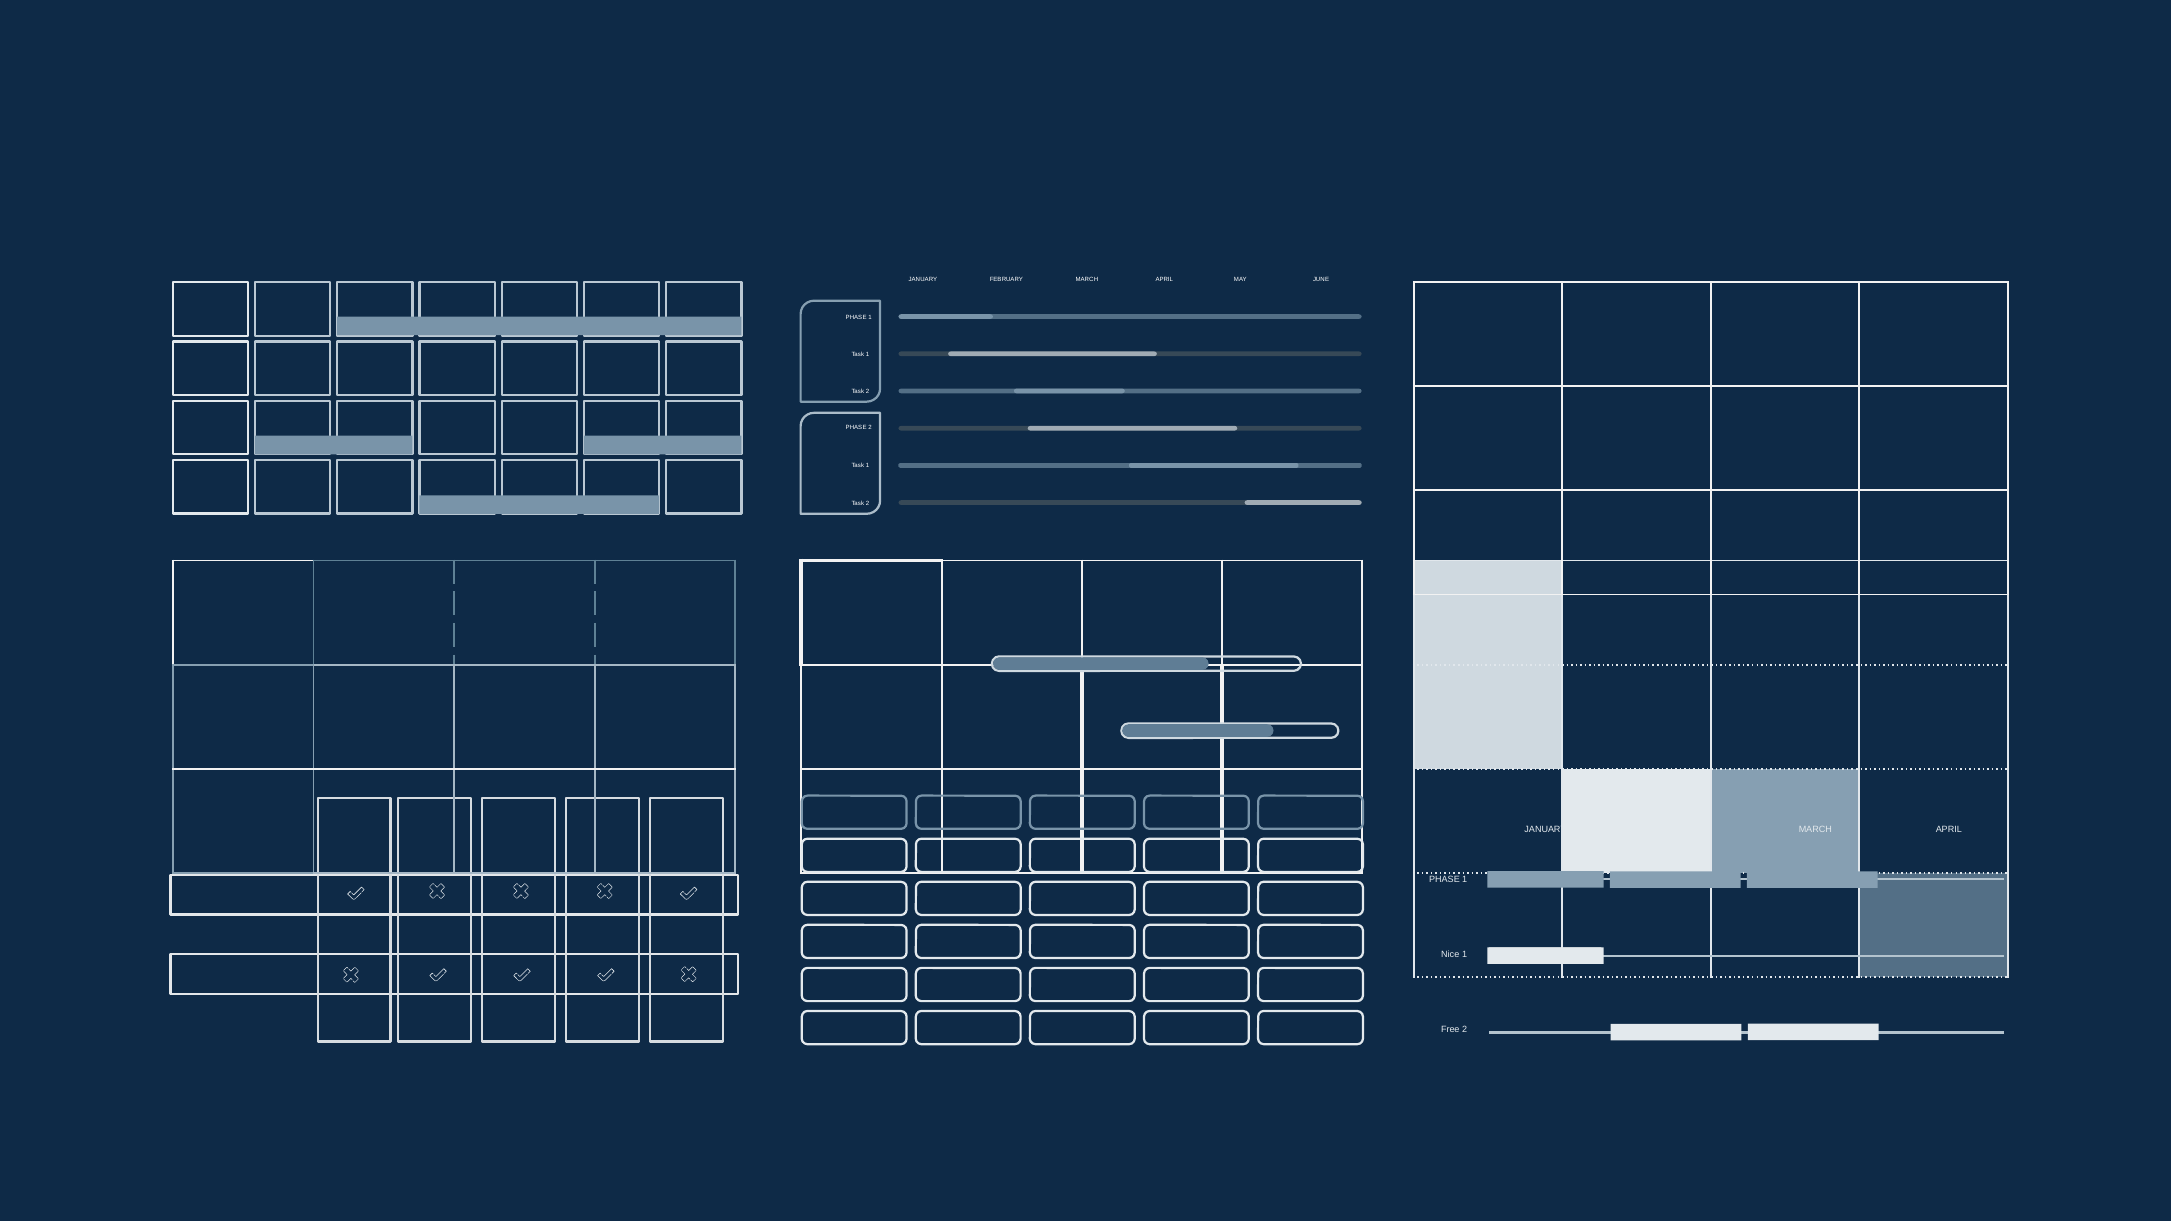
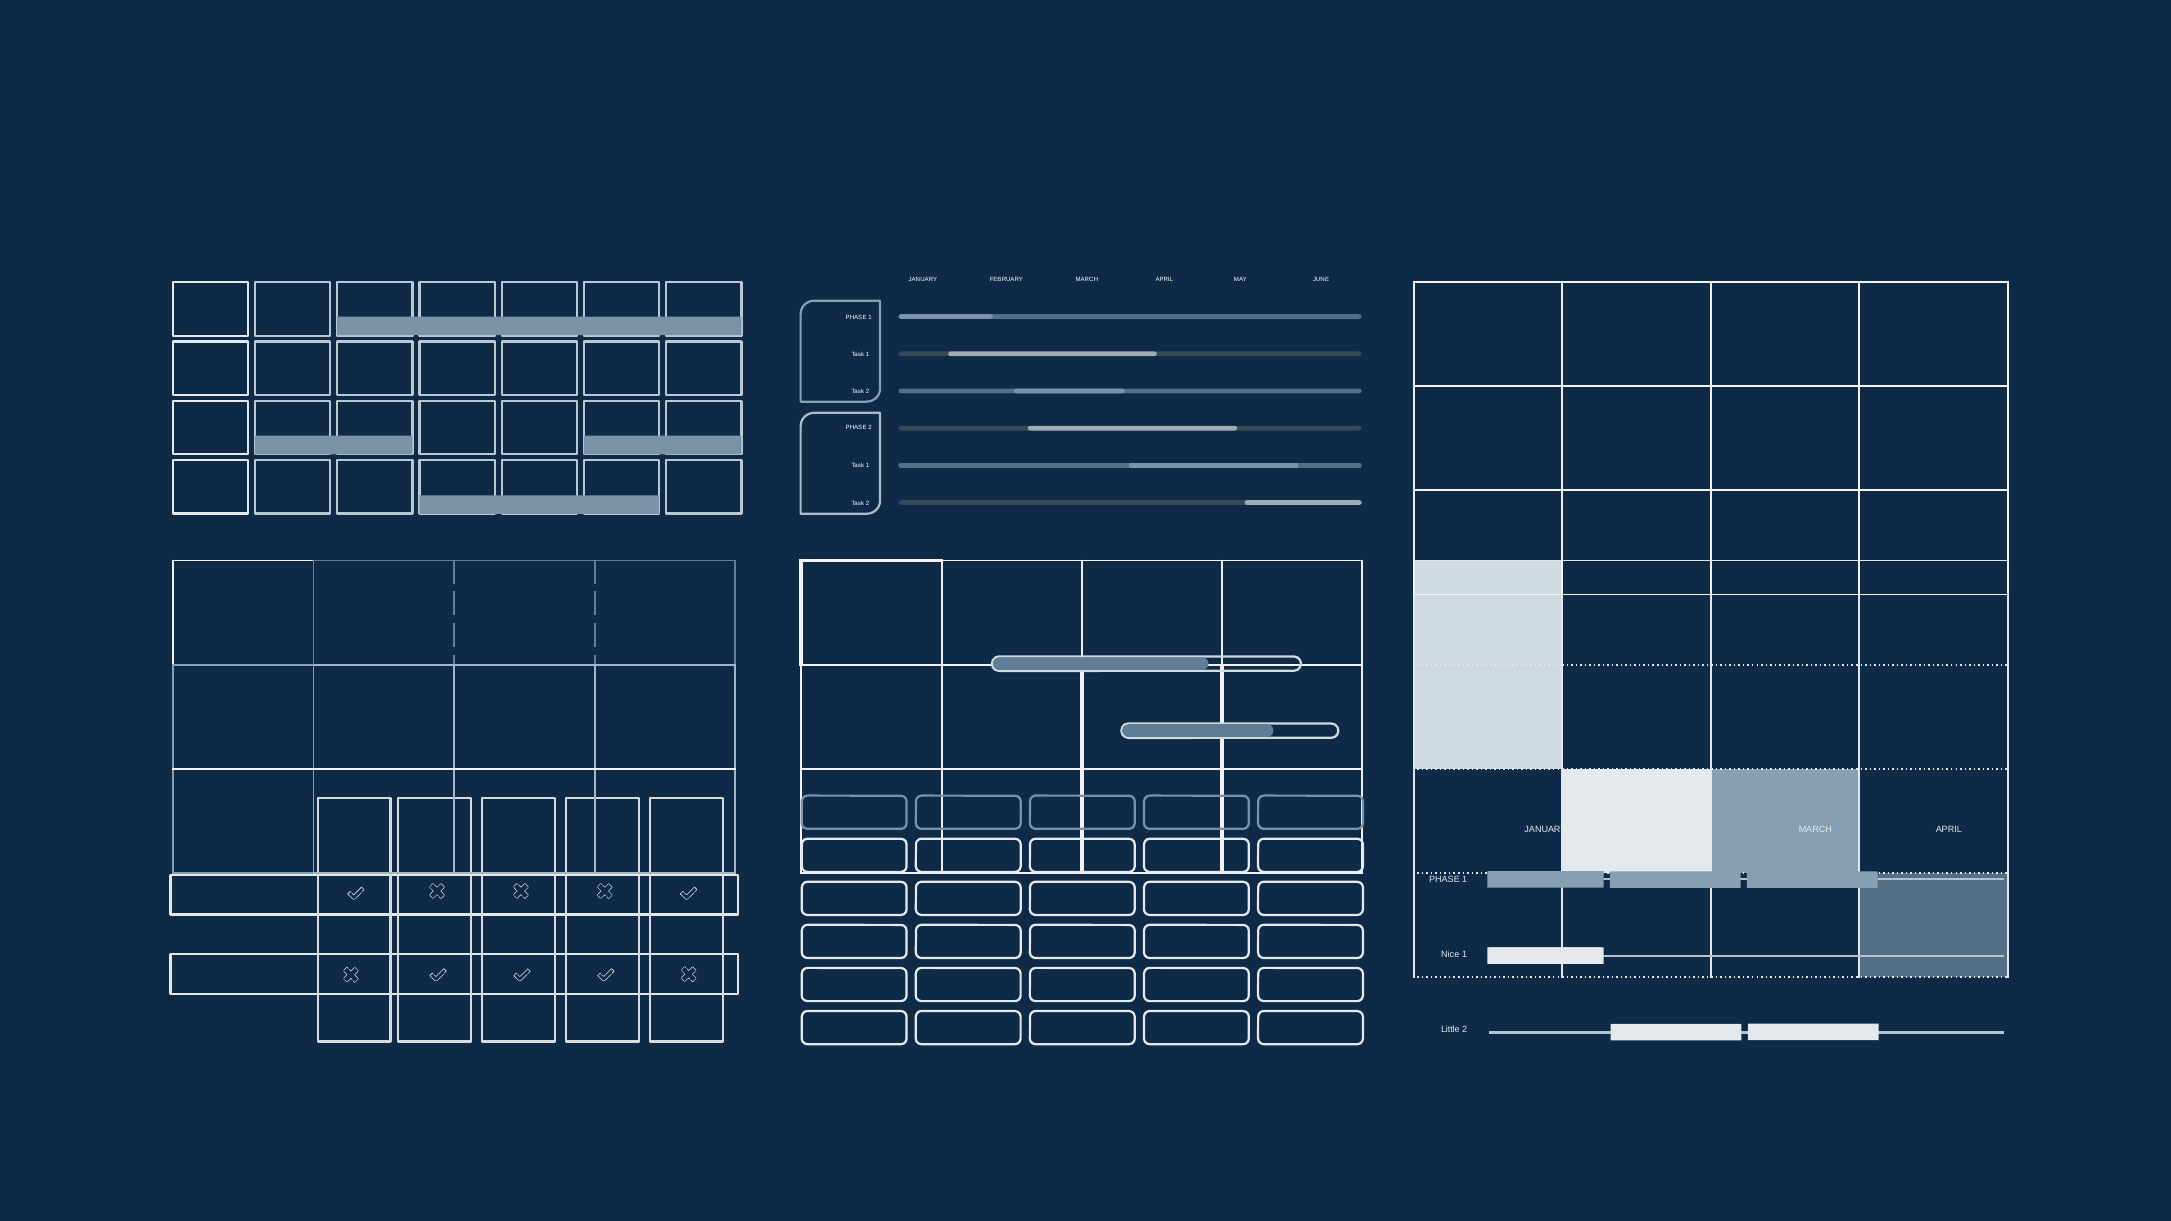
Free: Free -> Little
